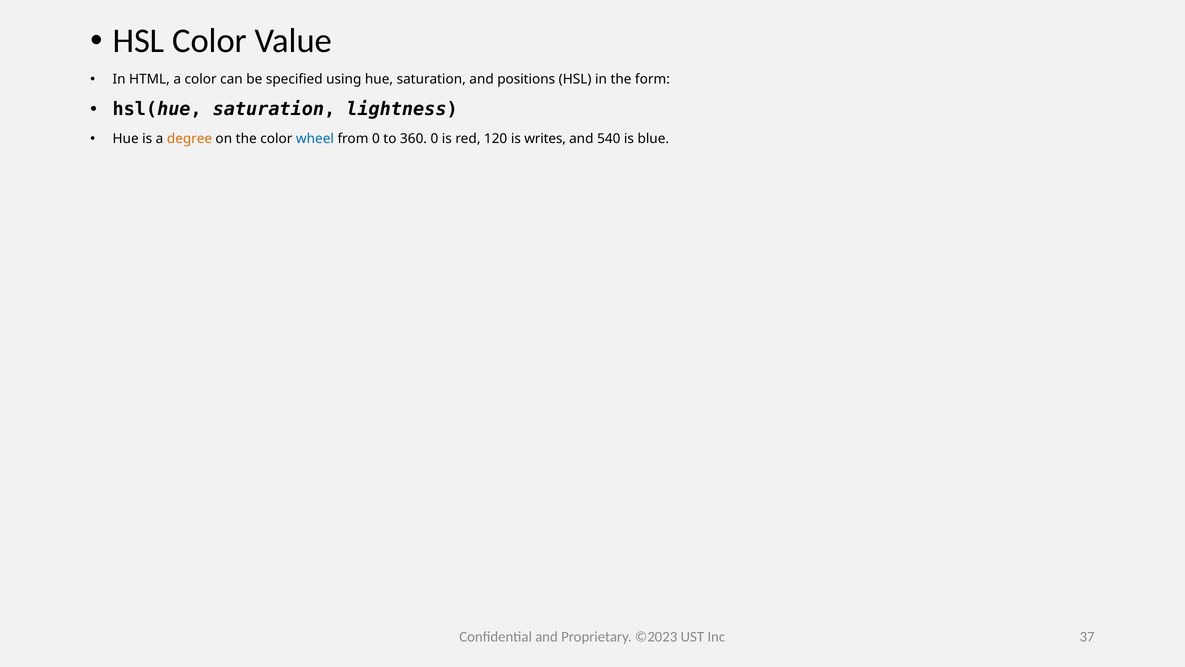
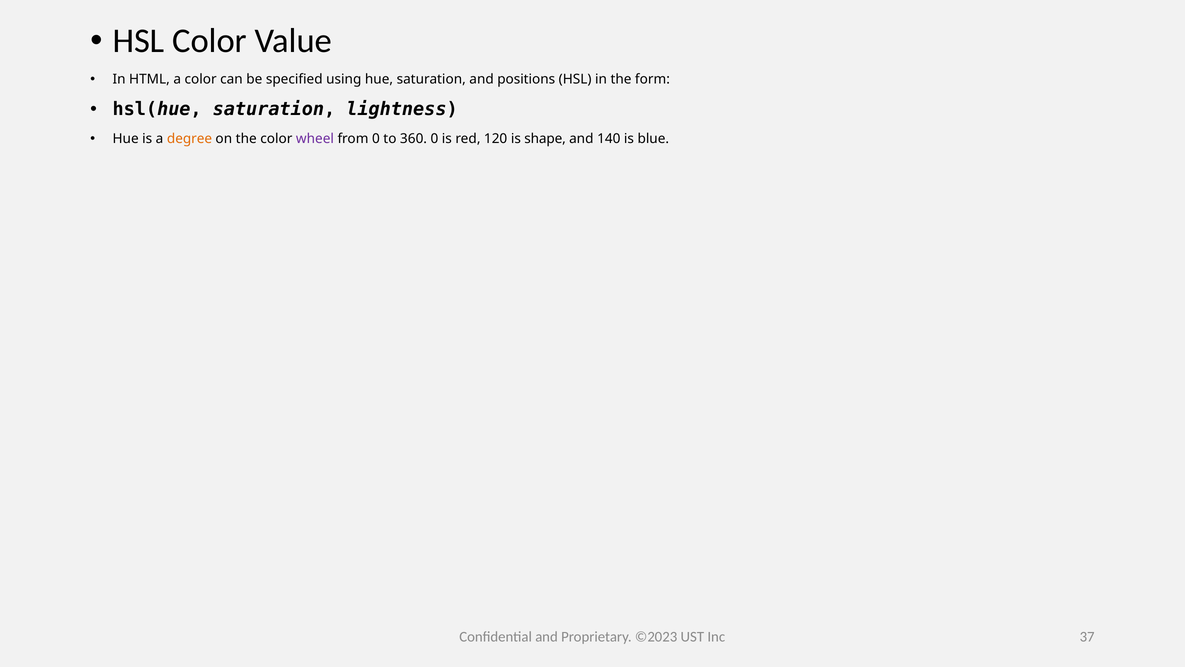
wheel colour: blue -> purple
writes: writes -> shape
540: 540 -> 140
